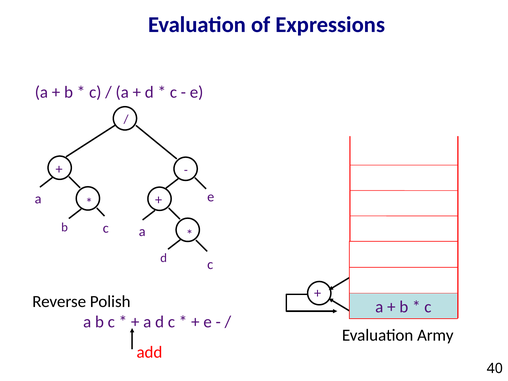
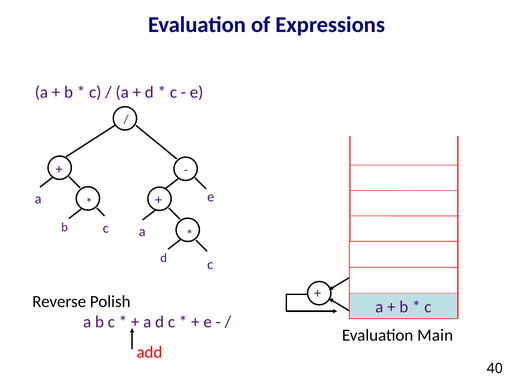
Army: Army -> Main
